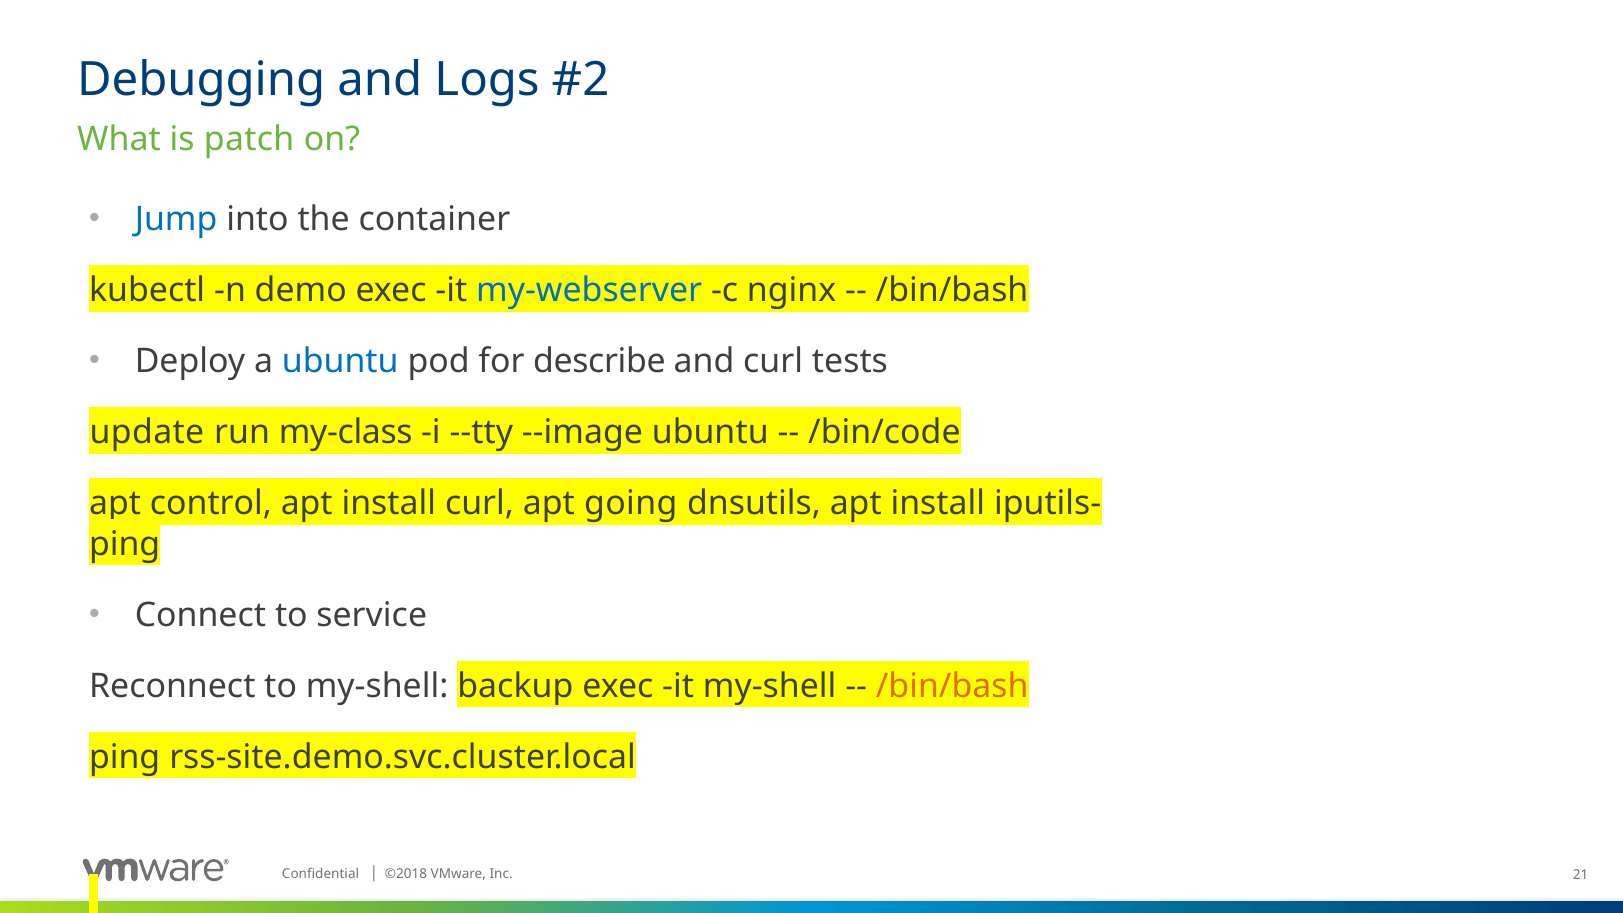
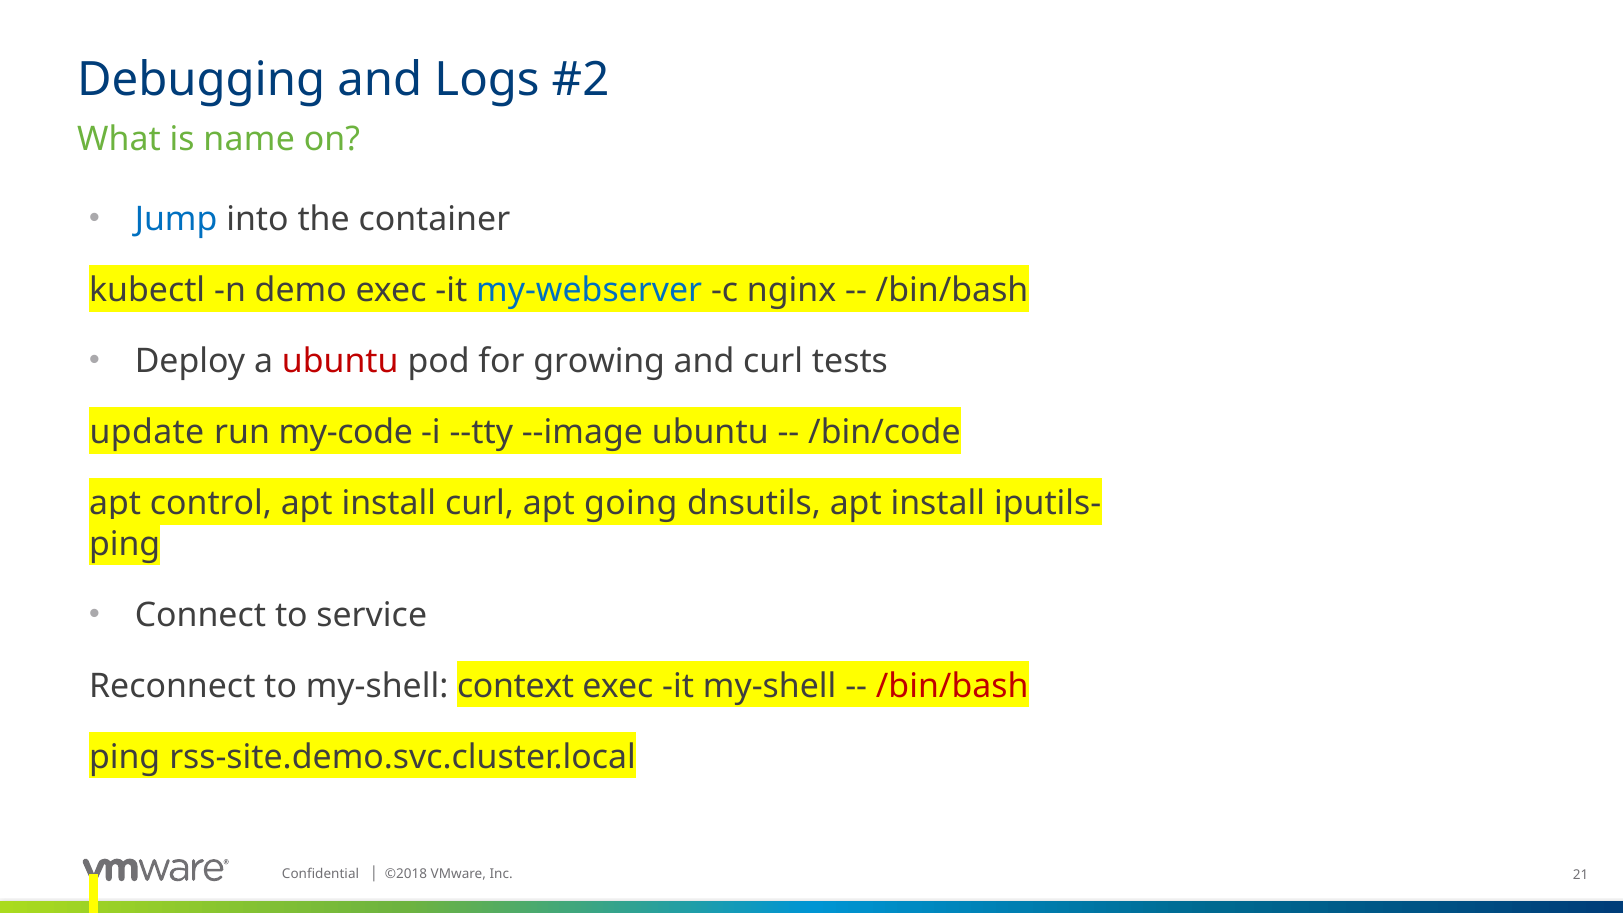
patch: patch -> name
ubuntu at (340, 361) colour: blue -> red
describe: describe -> growing
my-class: my-class -> my-code
backup: backup -> context
/bin/bash at (952, 686) colour: orange -> red
